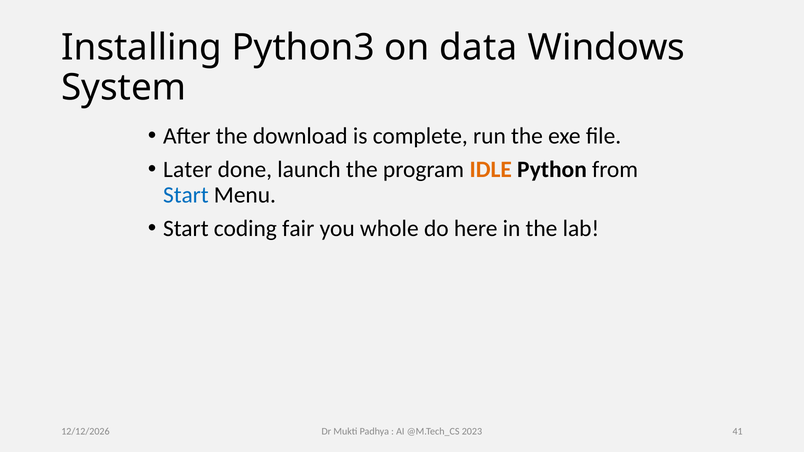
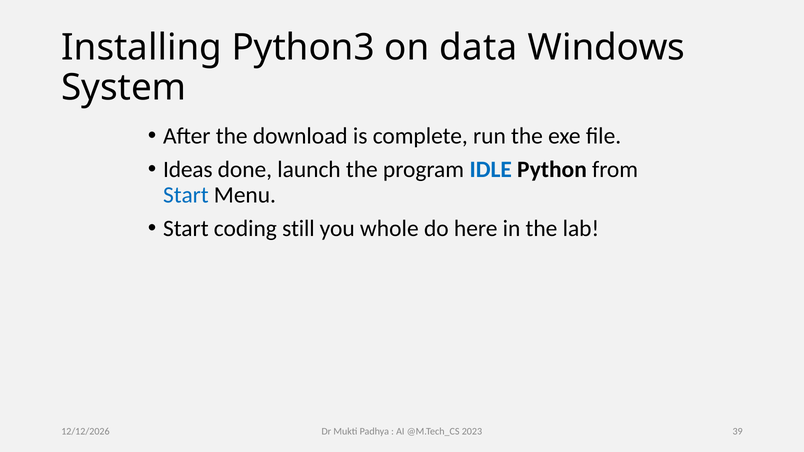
Later: Later -> Ideas
IDLE colour: orange -> blue
fair: fair -> still
41: 41 -> 39
